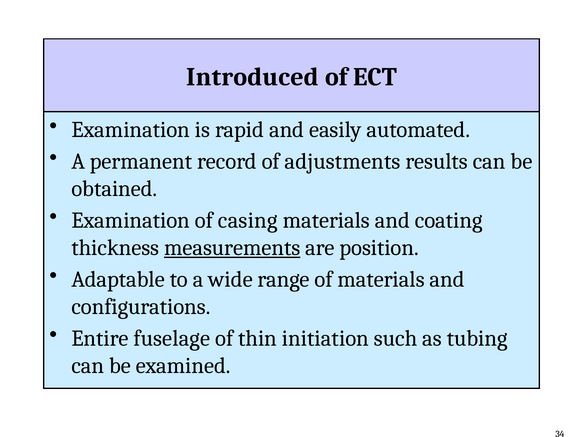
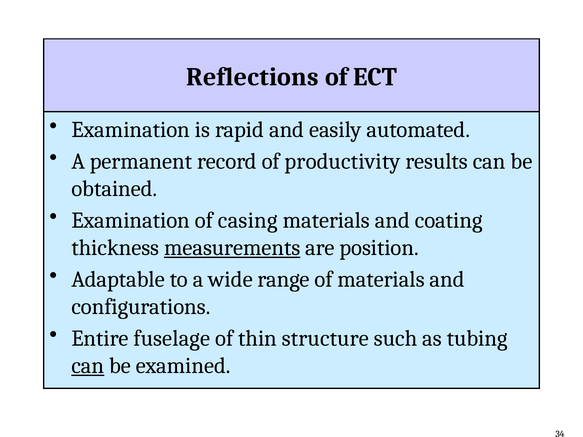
Introduced: Introduced -> Reflections
adjustments: adjustments -> productivity
initiation: initiation -> structure
can at (88, 366) underline: none -> present
